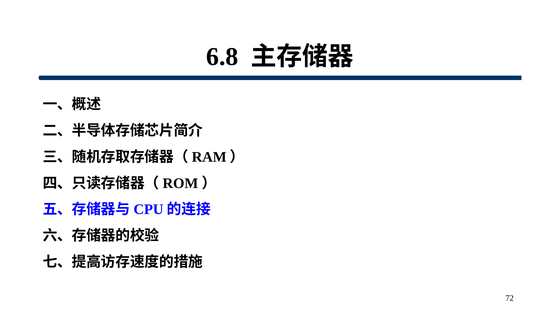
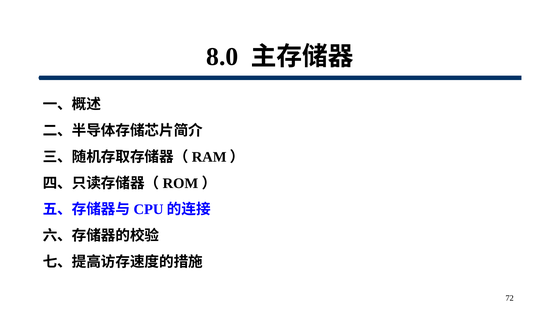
6.8: 6.8 -> 8.0
